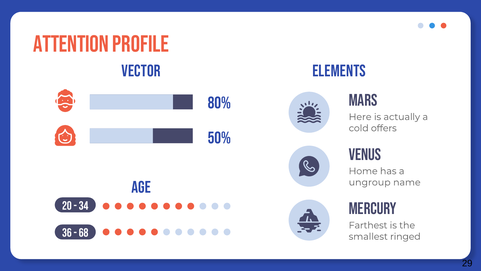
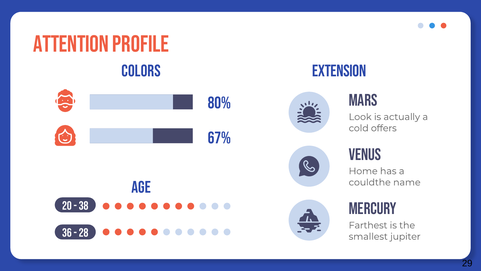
vector: vector -> colors
elements: elements -> extension
Here: Here -> Look
50%: 50% -> 67%
ungroup: ungroup -> couldthe
34: 34 -> 38
68: 68 -> 28
ringed: ringed -> jupiter
